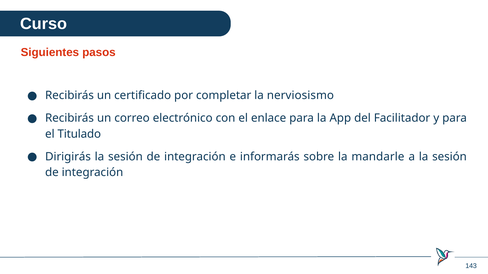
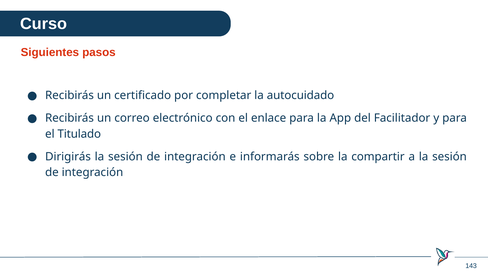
nerviosismo: nerviosismo -> autocuidado
mandarle: mandarle -> compartir
